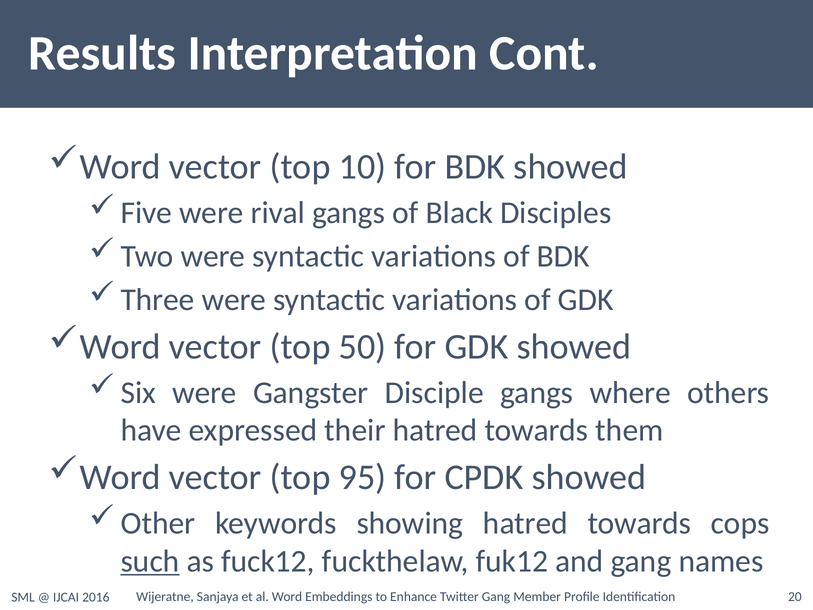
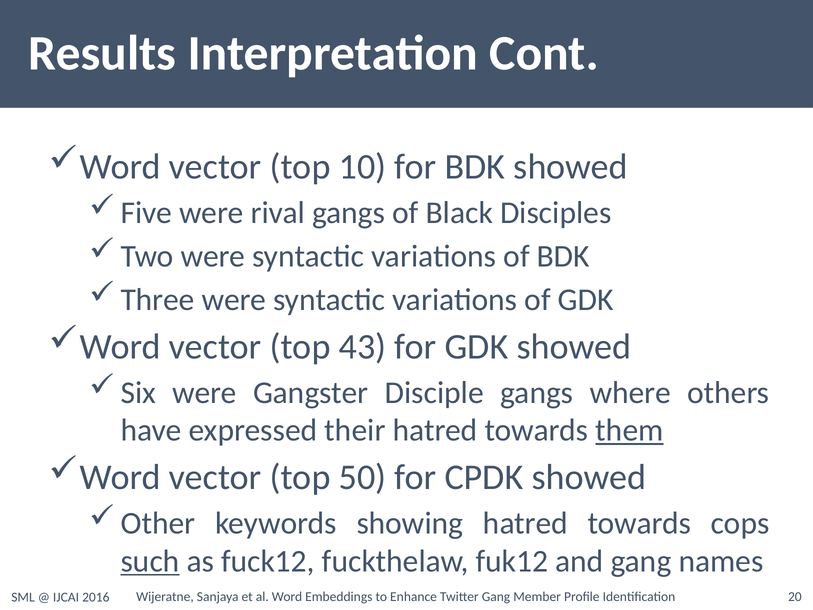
50: 50 -> 43
them underline: none -> present
95: 95 -> 50
